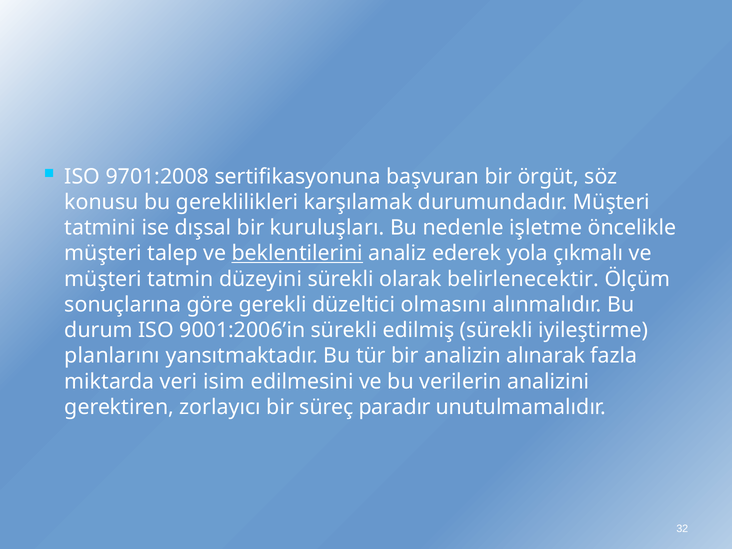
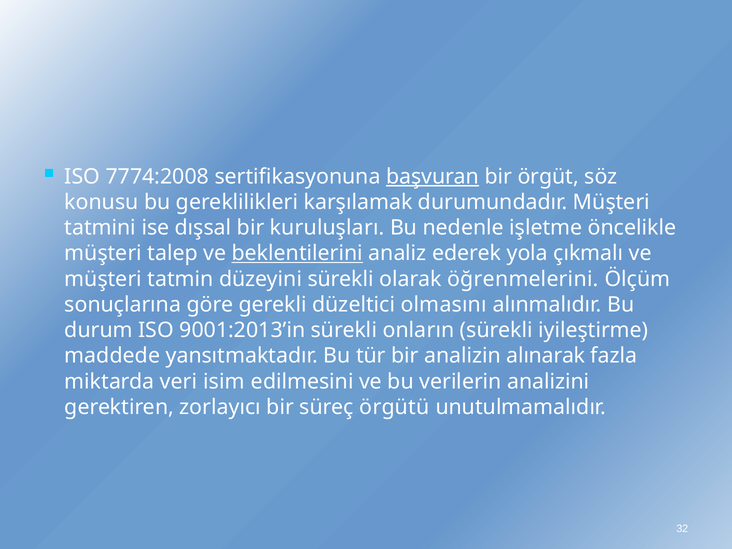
9701:2008: 9701:2008 -> 7774:2008
başvuran underline: none -> present
belirlenecektir: belirlenecektir -> öğrenmelerini
9001:2006’in: 9001:2006’in -> 9001:2013’in
edilmiş: edilmiş -> onların
planlarını: planlarını -> maddede
paradır: paradır -> örgütü
